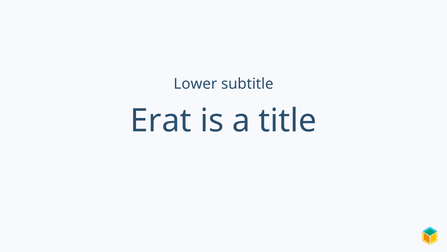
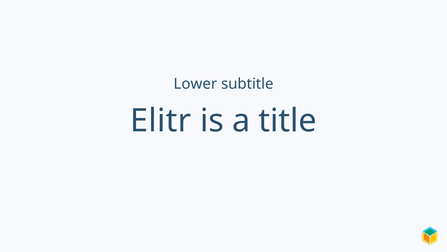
Erat: Erat -> Elitr
